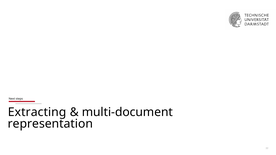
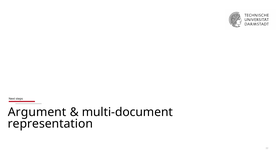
Extracting: Extracting -> Argument
